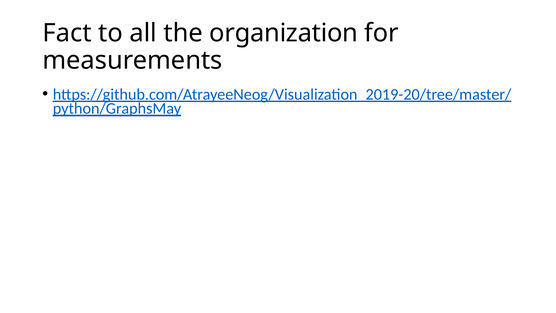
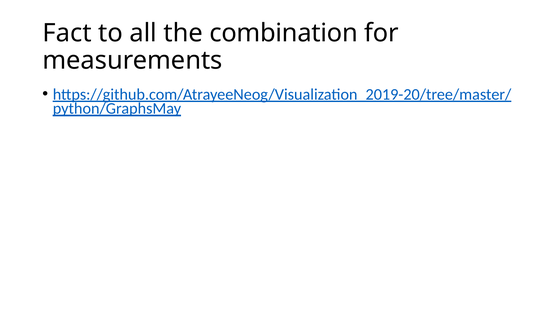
organization: organization -> combination
